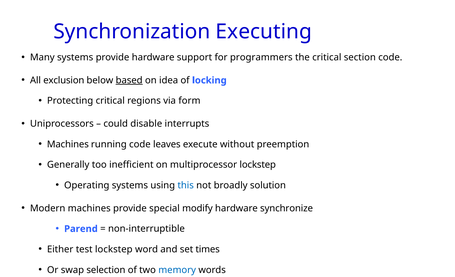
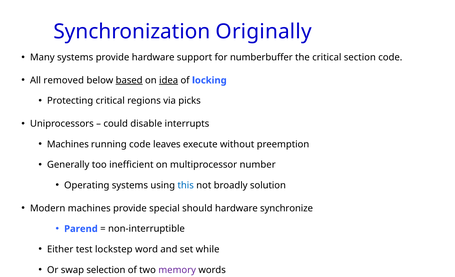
Executing: Executing -> Originally
programmers: programmers -> numberbuffer
exclusion: exclusion -> removed
idea underline: none -> present
form: form -> picks
multiprocessor lockstep: lockstep -> number
modify: modify -> should
times: times -> while
memory colour: blue -> purple
